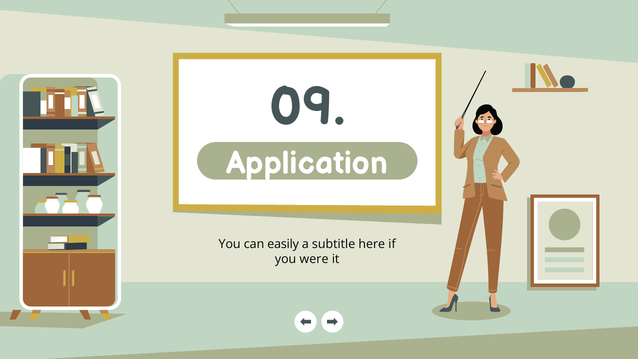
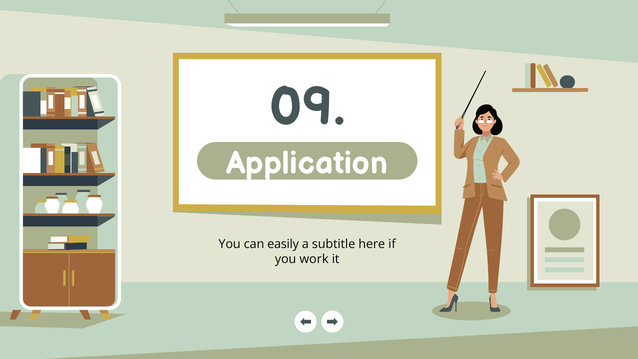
were: were -> work
